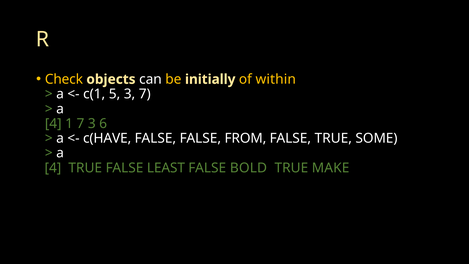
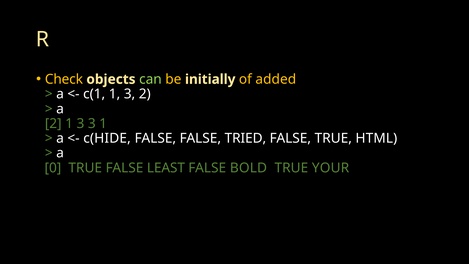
can colour: white -> light green
within: within -> added
c(1 5: 5 -> 1
3 7: 7 -> 2
4 at (53, 124): 4 -> 2
7 at (80, 124): 7 -> 3
3 6: 6 -> 1
c(HAVE: c(HAVE -> c(HIDE
FROM: FROM -> TRIED
SOME: SOME -> HTML
4 at (53, 168): 4 -> 0
MAKE: MAKE -> YOUR
